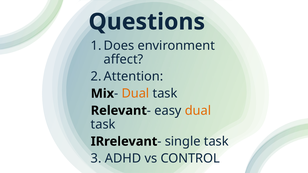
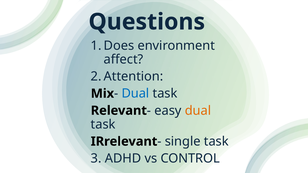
Dual at (135, 94) colour: orange -> blue
